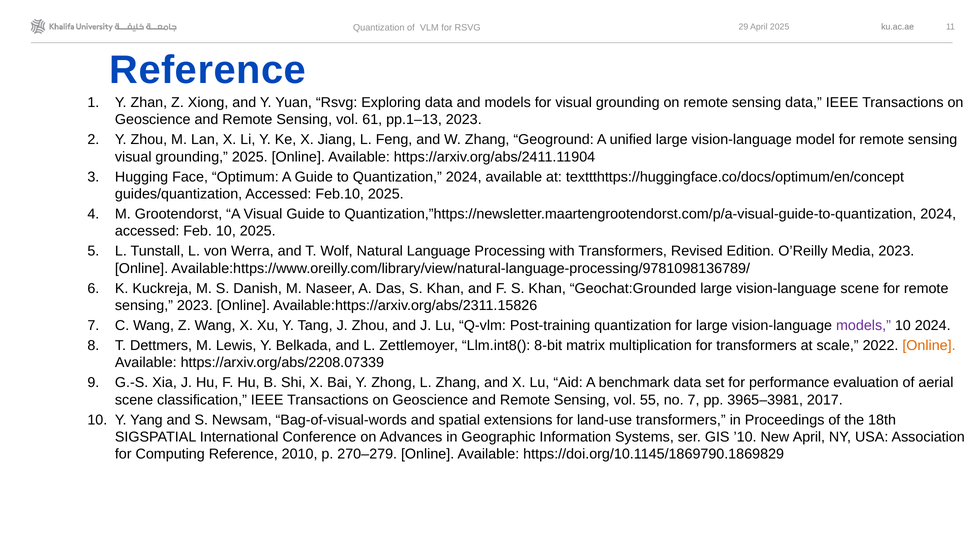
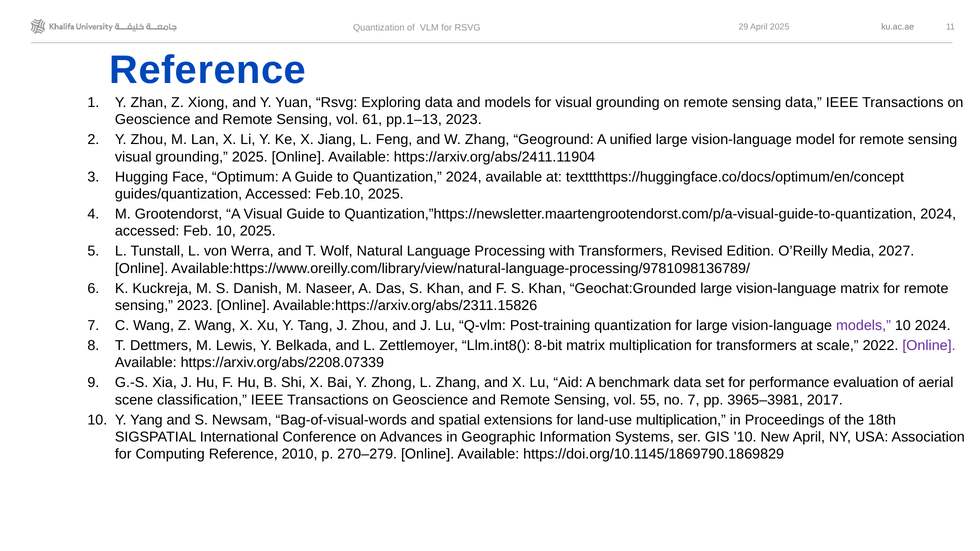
Media 2023: 2023 -> 2027
vision-language scene: scene -> matrix
Online at (929, 346) colour: orange -> purple
land-use transformers: transformers -> multiplication
